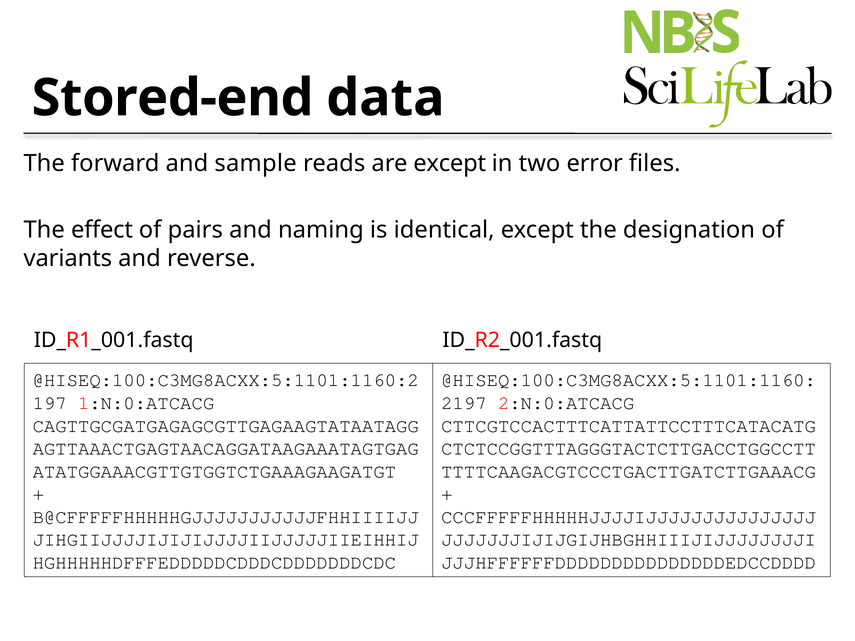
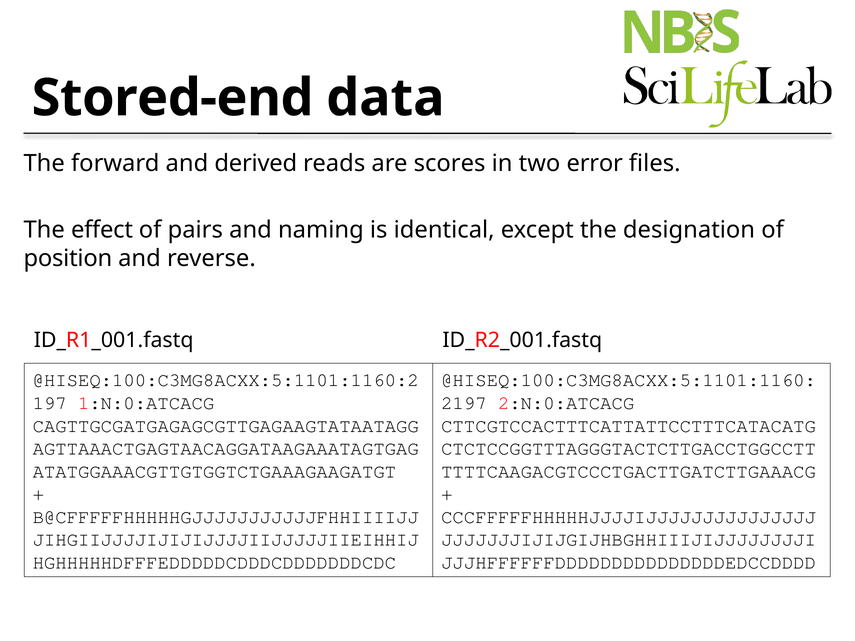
sample: sample -> derived
are except: except -> scores
variants: variants -> position
